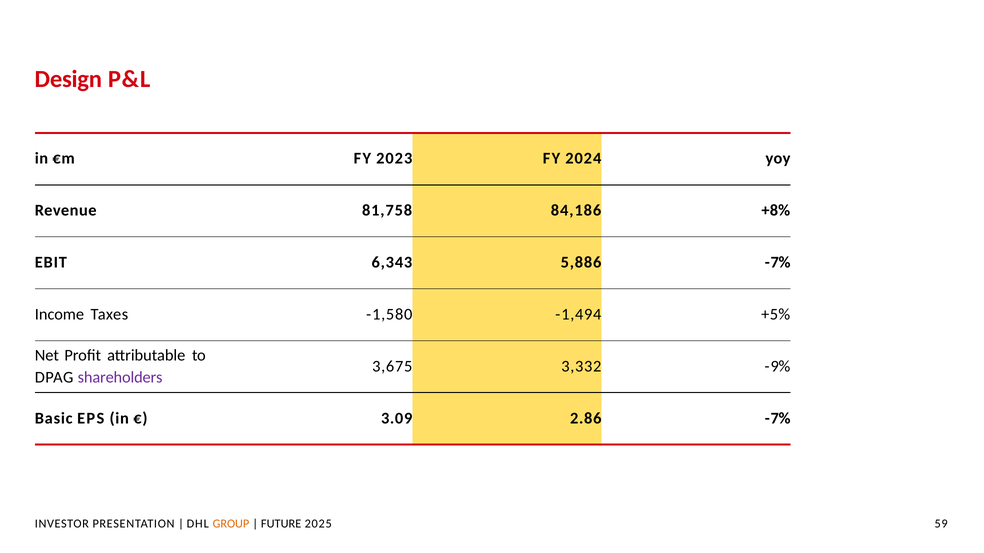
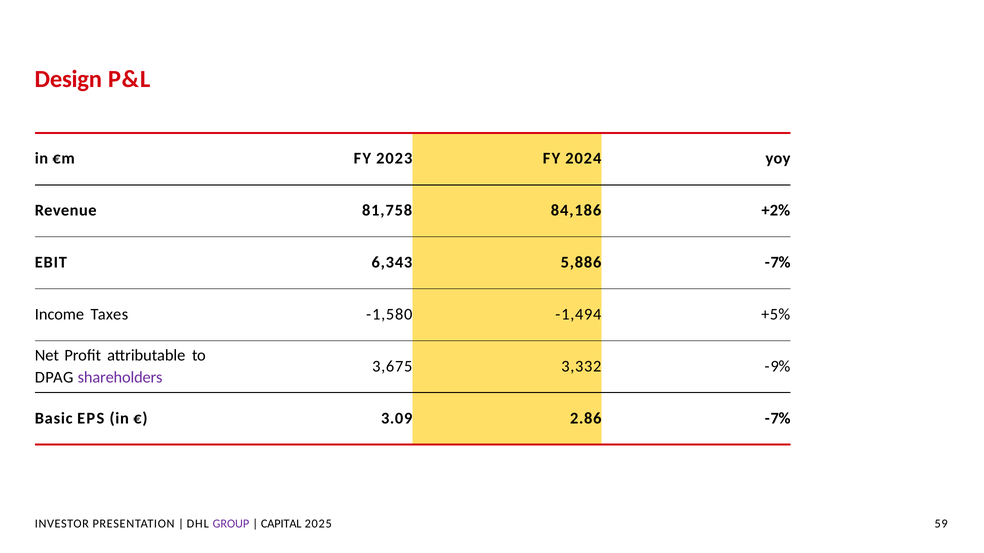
+8%: +8% -> +2%
GROUP colour: orange -> purple
FUTURE: FUTURE -> CAPITAL
